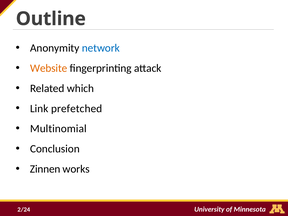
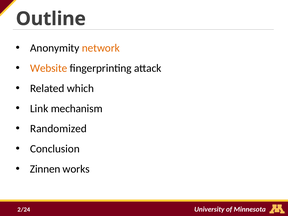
network colour: blue -> orange
prefetched: prefetched -> mechanism
Multinomial: Multinomial -> Randomized
